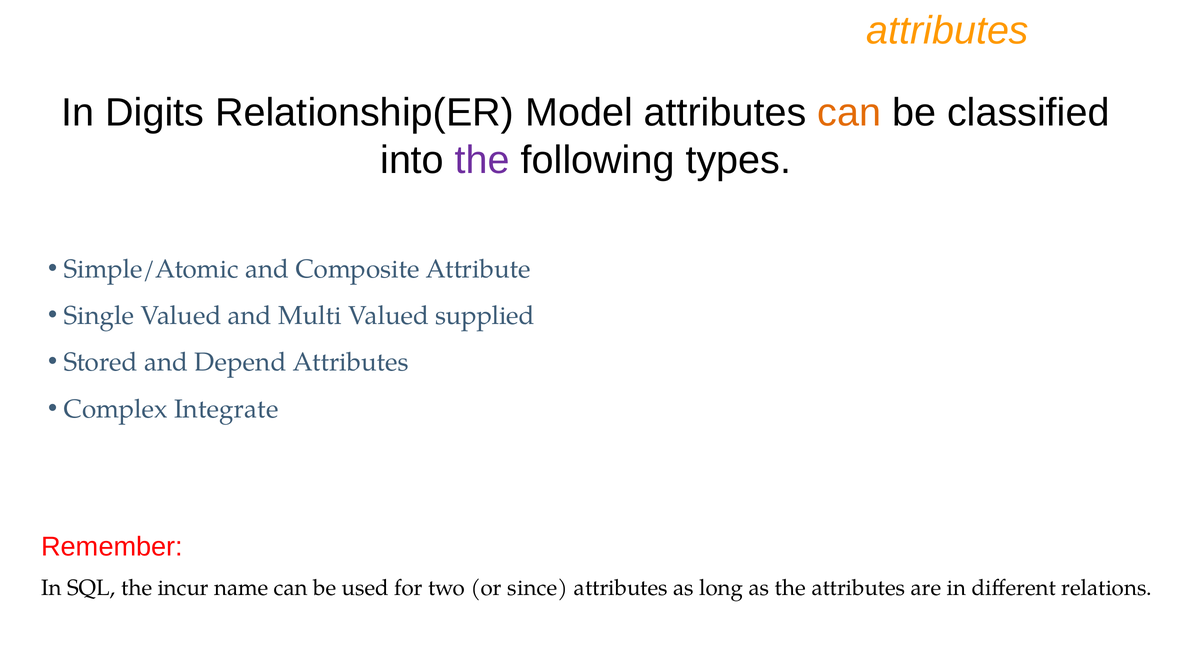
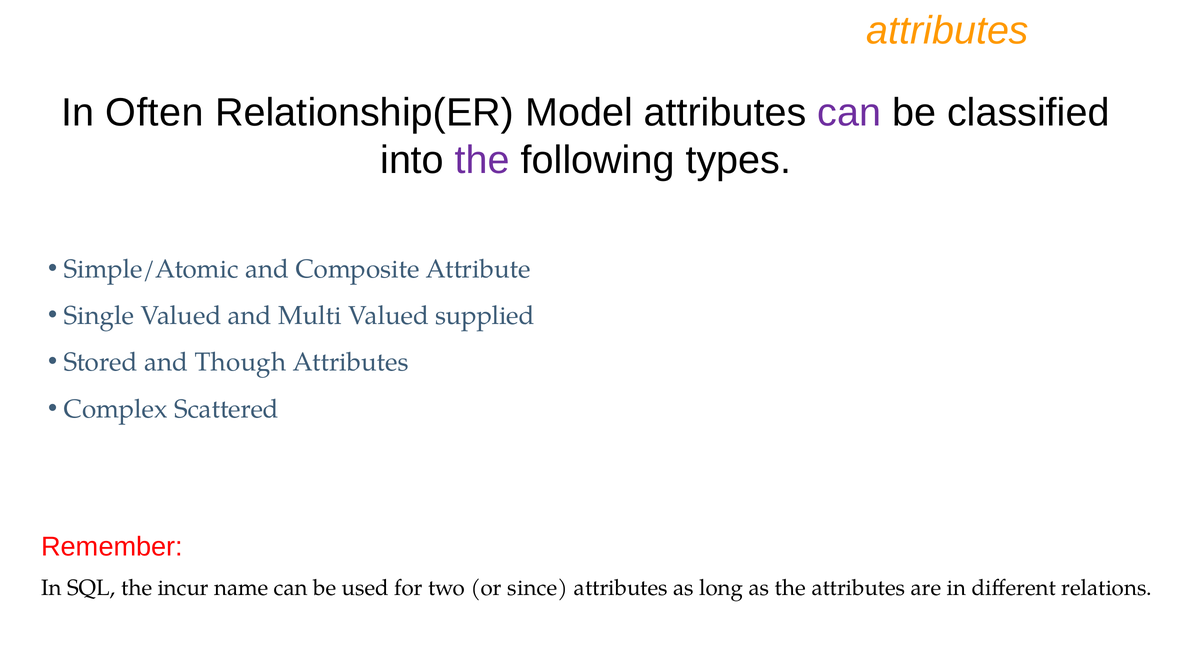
Digits: Digits -> Often
can at (849, 113) colour: orange -> purple
Depend: Depend -> Though
Integrate: Integrate -> Scattered
